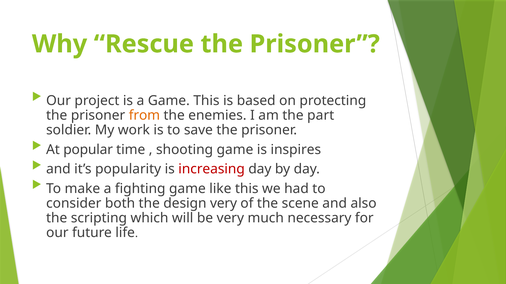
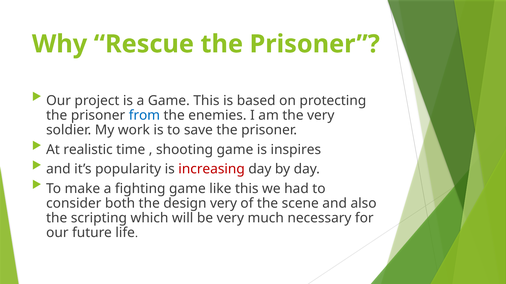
from colour: orange -> blue
the part: part -> very
popular: popular -> realistic
